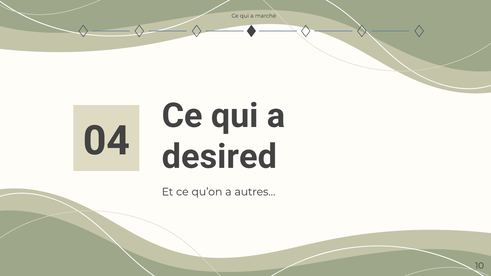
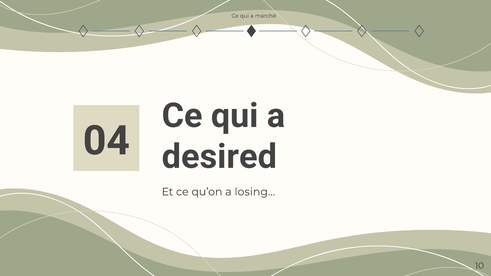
autres…: autres… -> losing…
